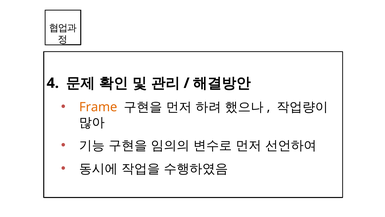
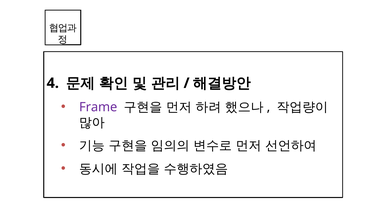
Frame colour: orange -> purple
